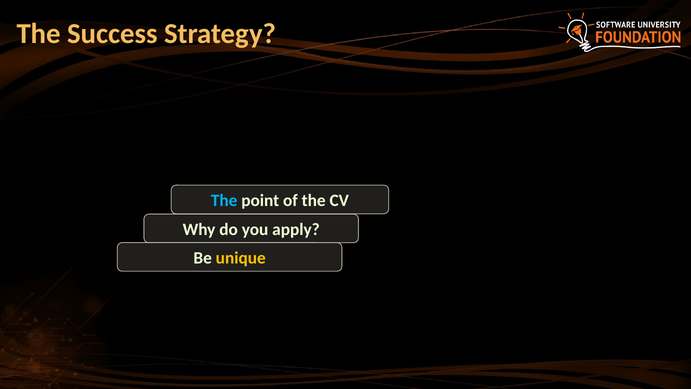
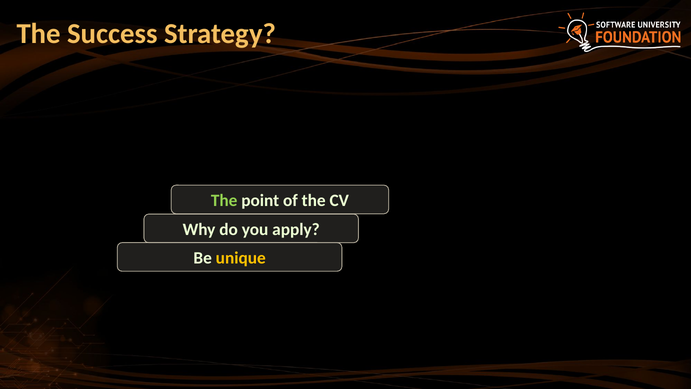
The at (224, 201) colour: light blue -> light green
